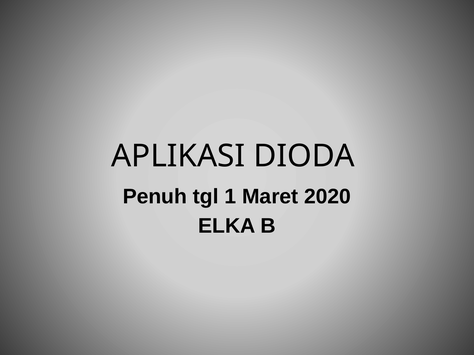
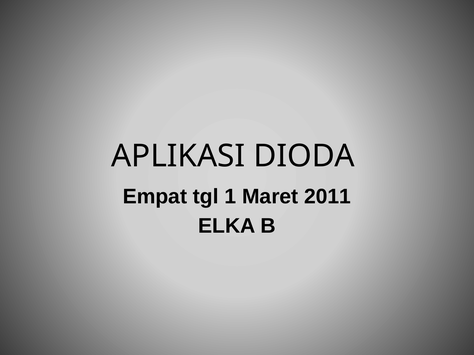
Penuh: Penuh -> Empat
2020: 2020 -> 2011
